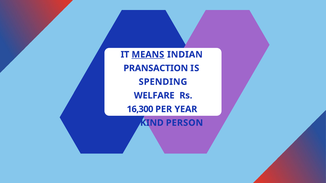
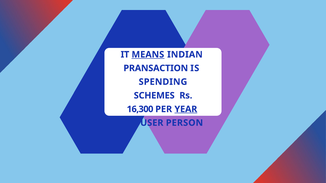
WELFARE: WELFARE -> SCHEMES
YEAR underline: none -> present
KIND: KIND -> USER
